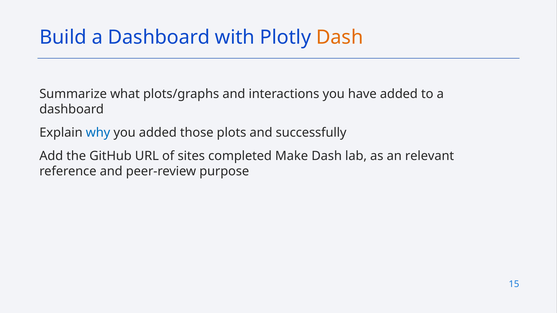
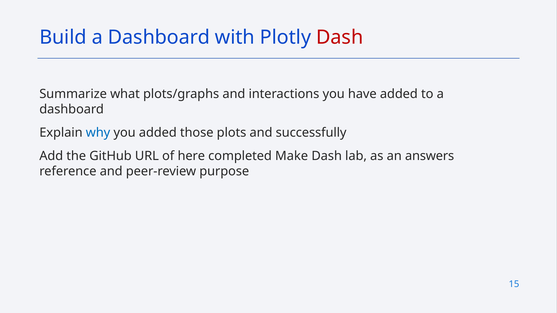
Dash at (340, 37) colour: orange -> red
sites: sites -> here
relevant: relevant -> answers
